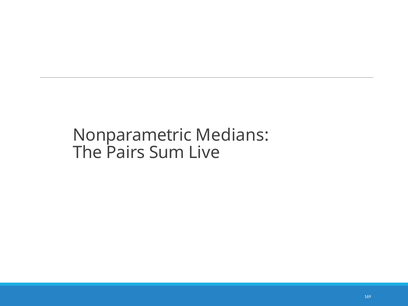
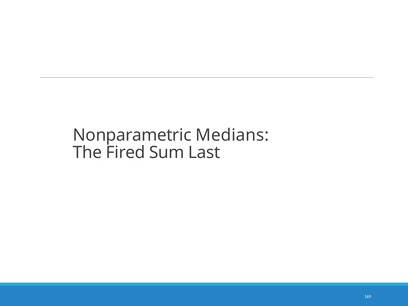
Pairs: Pairs -> Fired
Live: Live -> Last
